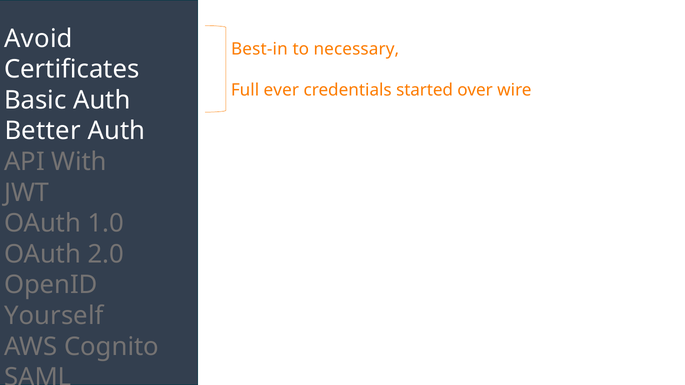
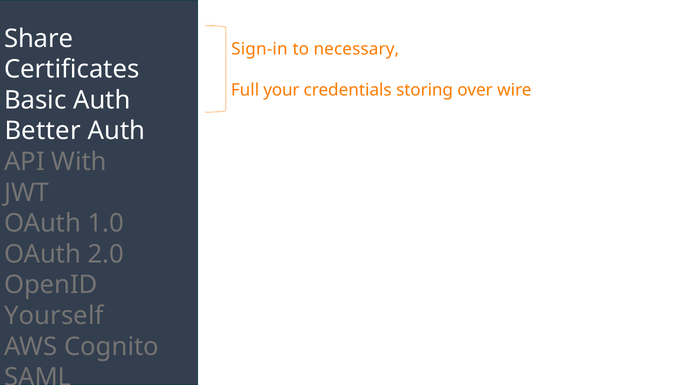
Avoid: Avoid -> Share
Best-in: Best-in -> Sign-in
ever: ever -> your
started: started -> storing
